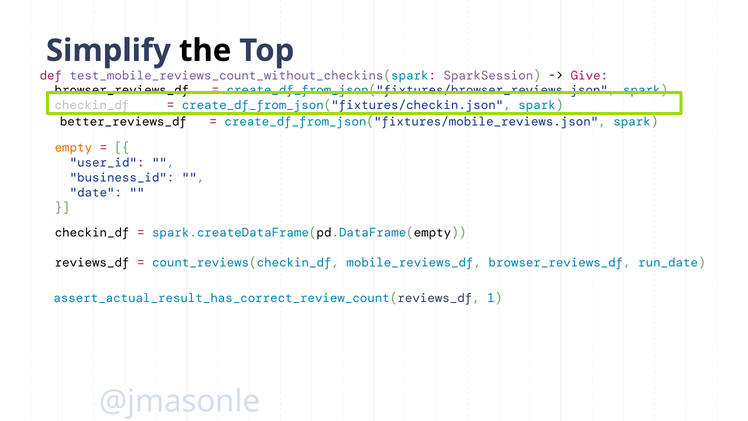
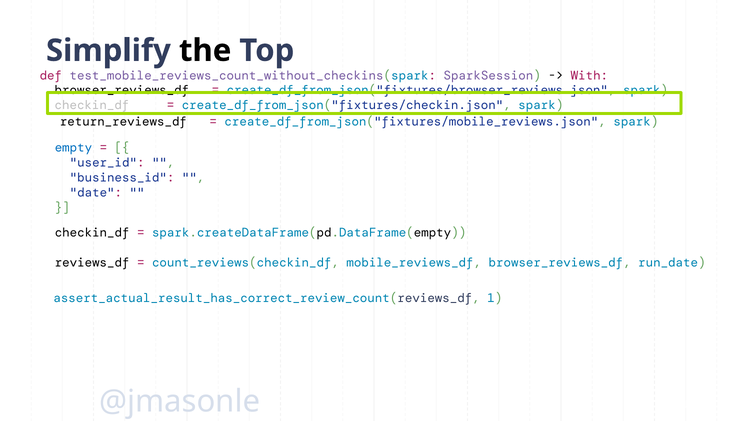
Give: Give -> With
better_reviews_df: better_reviews_df -> return_reviews_df
empty colour: orange -> blue
